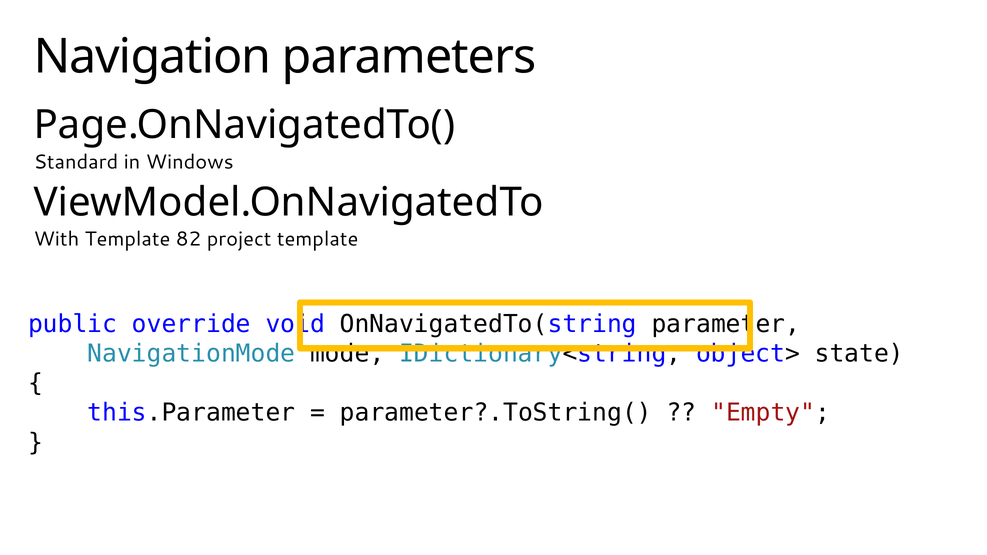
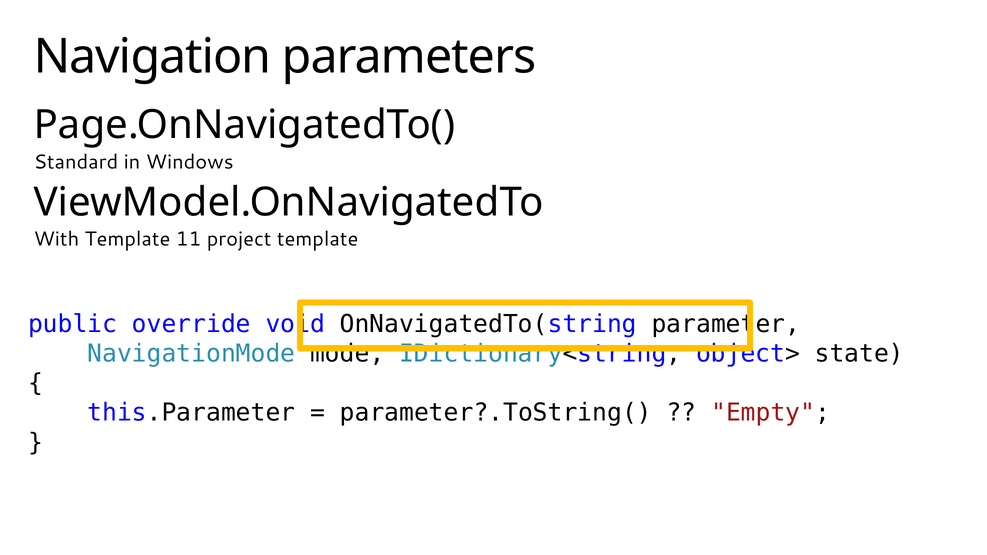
82: 82 -> 11
